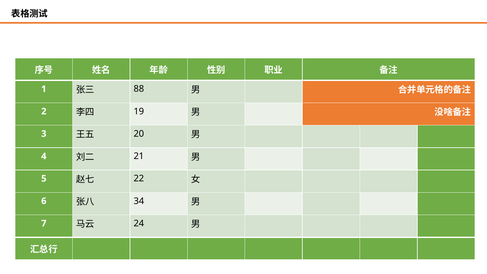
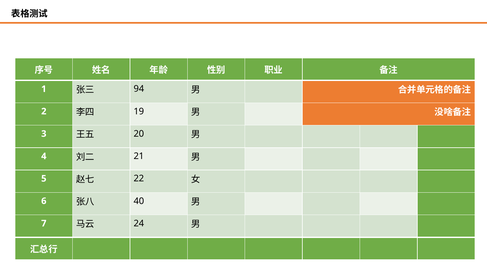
88: 88 -> 94
34: 34 -> 40
